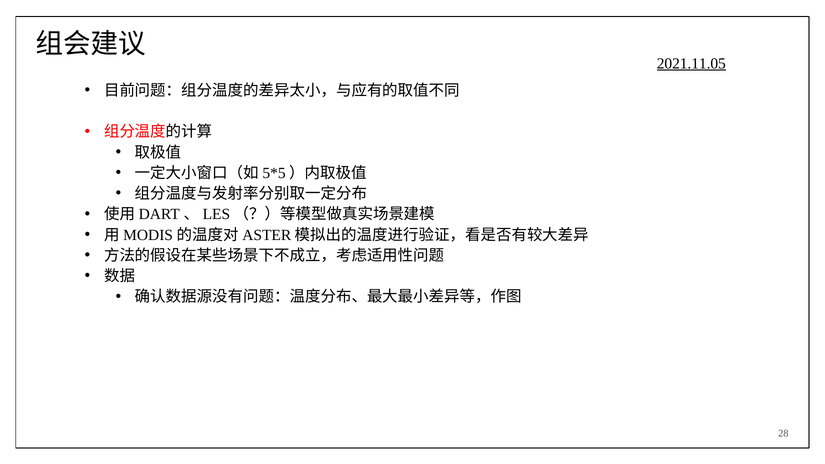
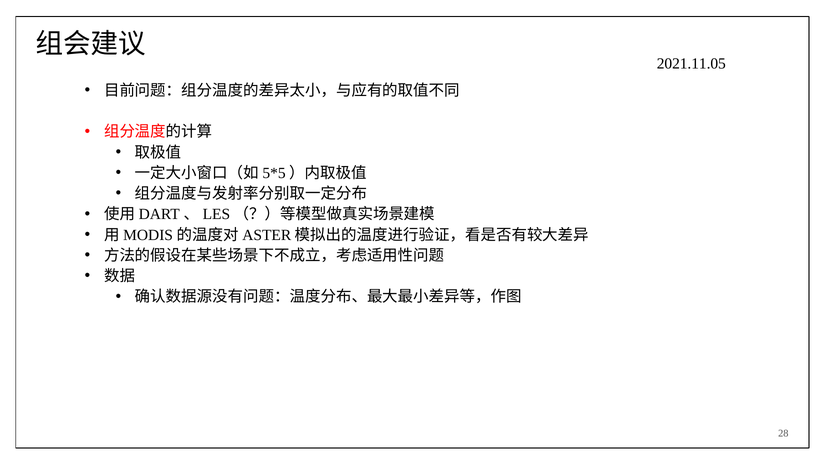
2021.11.05 underline: present -> none
